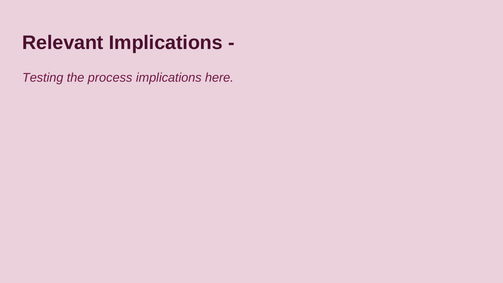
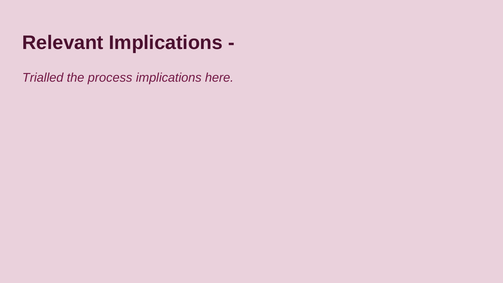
Testing: Testing -> Trialled
